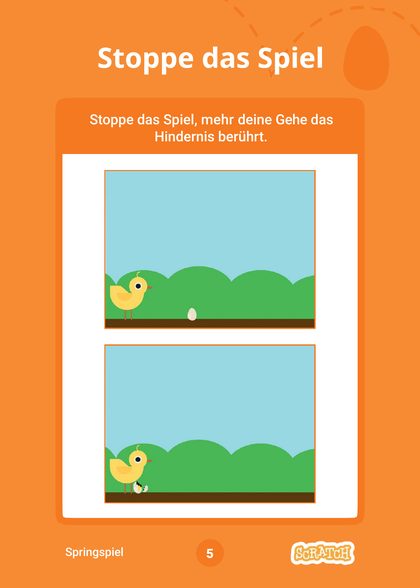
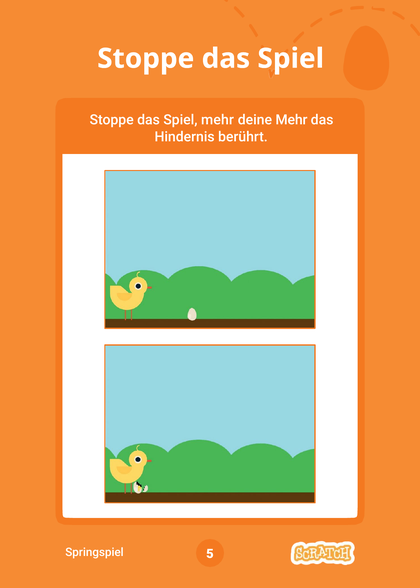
deine Gehe: Gehe -> Mehr
